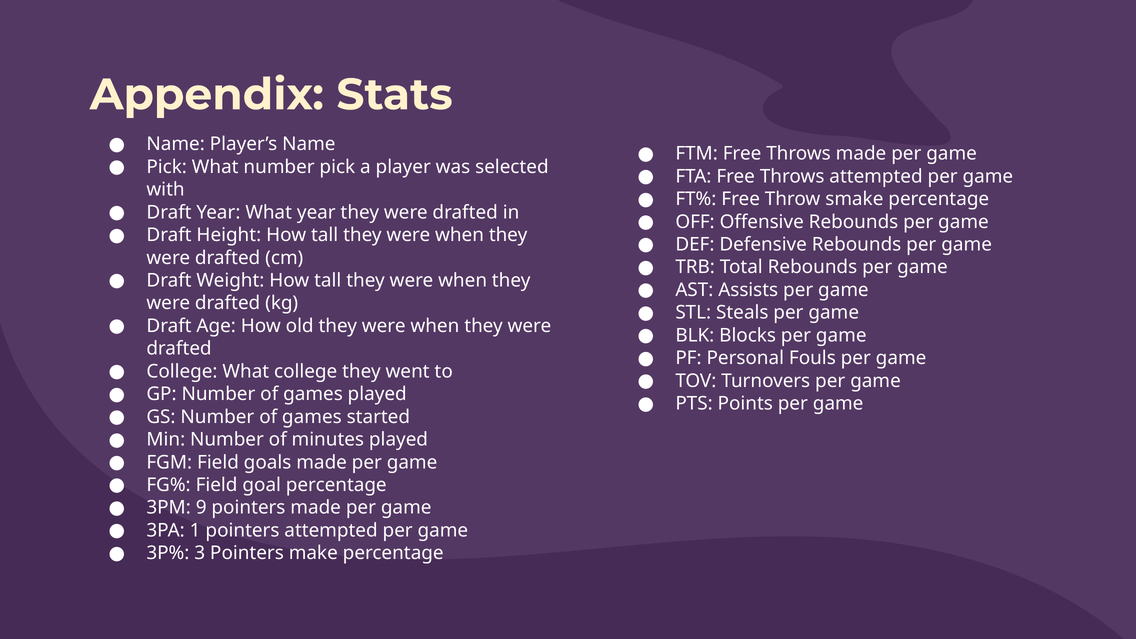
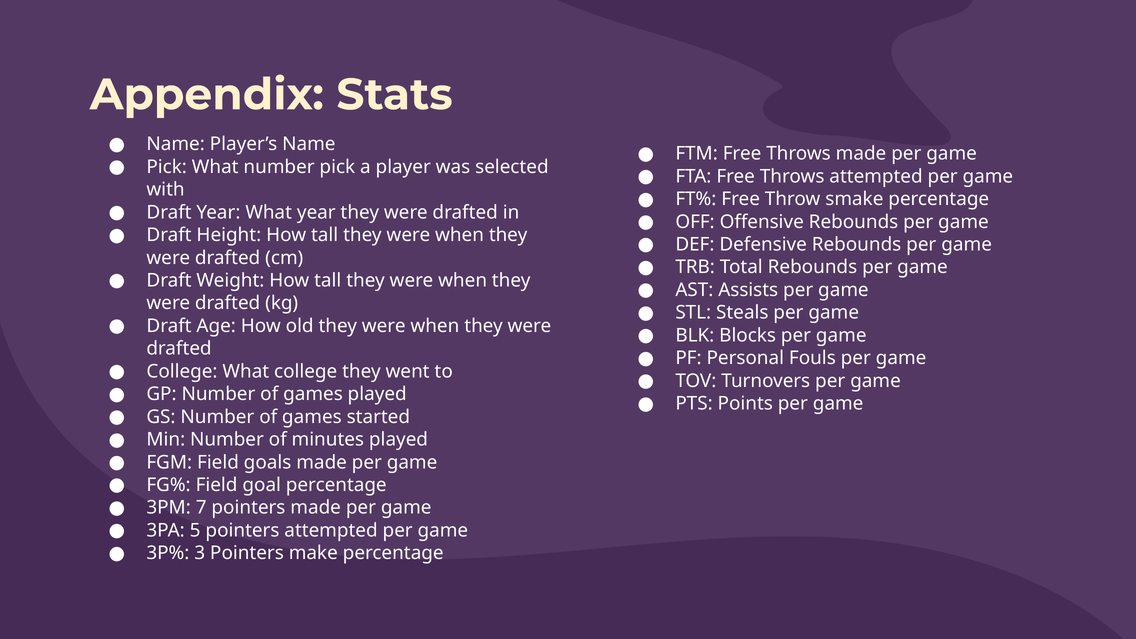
9: 9 -> 7
1: 1 -> 5
